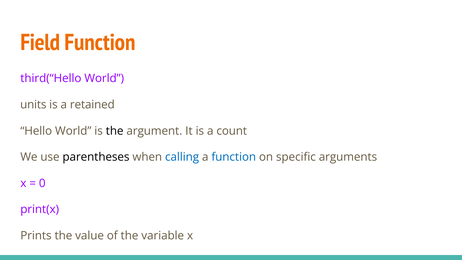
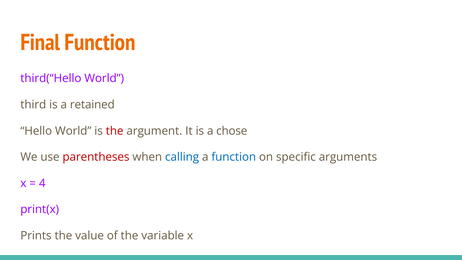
Field: Field -> Final
units: units -> third
the at (115, 131) colour: black -> red
count: count -> chose
parentheses colour: black -> red
0: 0 -> 4
